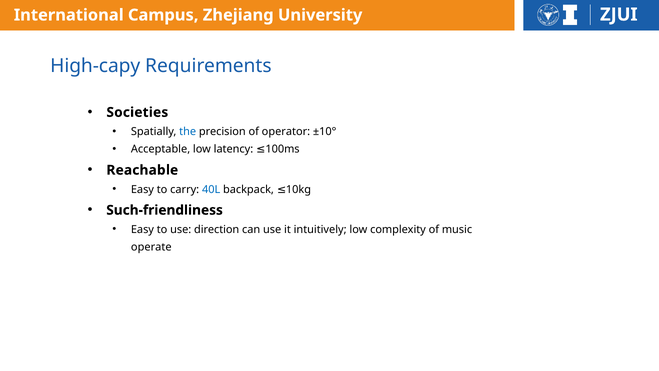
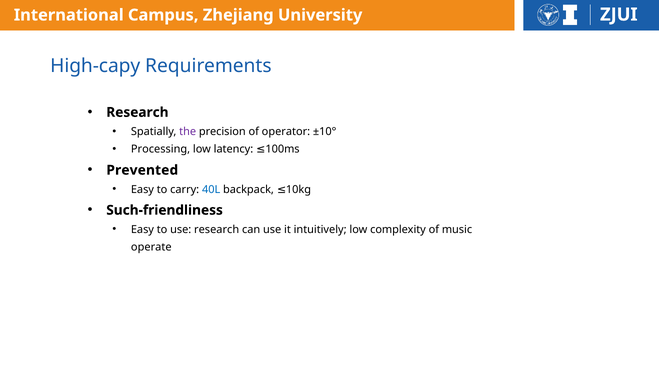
Societies at (137, 112): Societies -> Research
the colour: blue -> purple
Acceptable: Acceptable -> Processing
Reachable: Reachable -> Prevented
use direction: direction -> research
